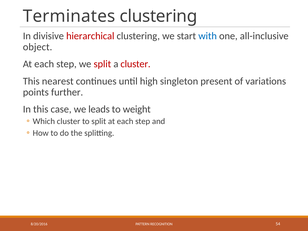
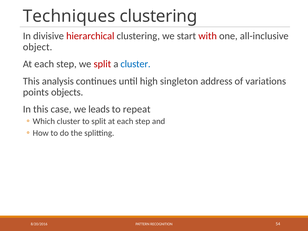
Terminates: Terminates -> Techniques
with colour: blue -> red
cluster at (136, 64) colour: red -> blue
nearest: nearest -> analysis
present: present -> address
further: further -> objects
weight: weight -> repeat
